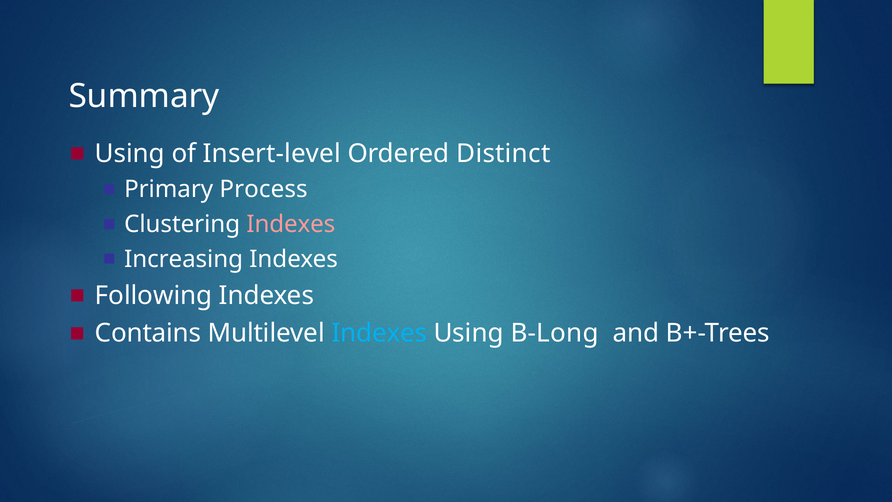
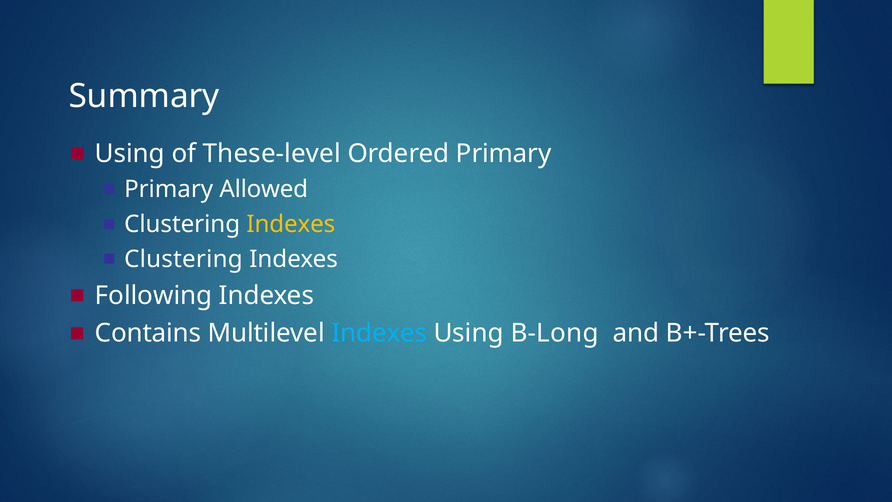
Insert-level: Insert-level -> These-level
Ordered Distinct: Distinct -> Primary
Process: Process -> Allowed
Indexes at (291, 224) colour: pink -> yellow
Increasing at (184, 259): Increasing -> Clustering
